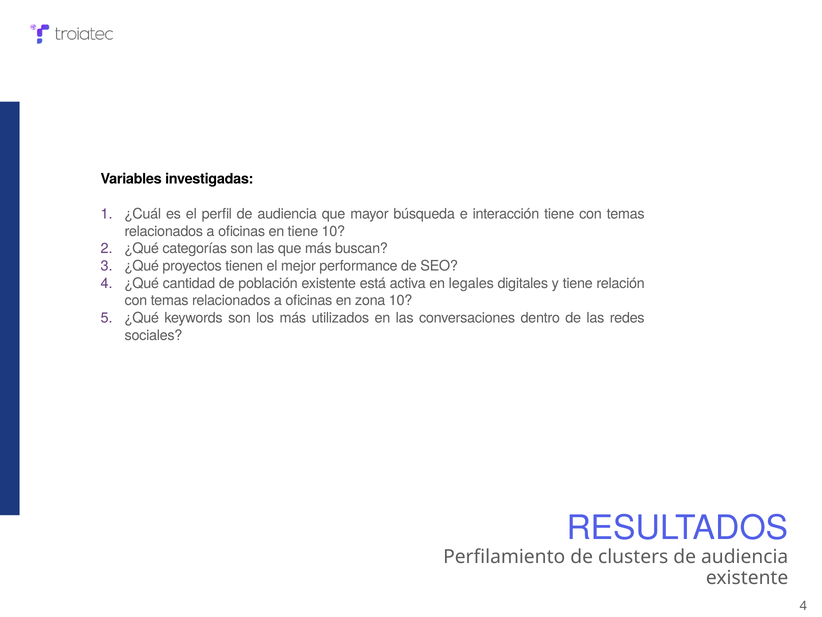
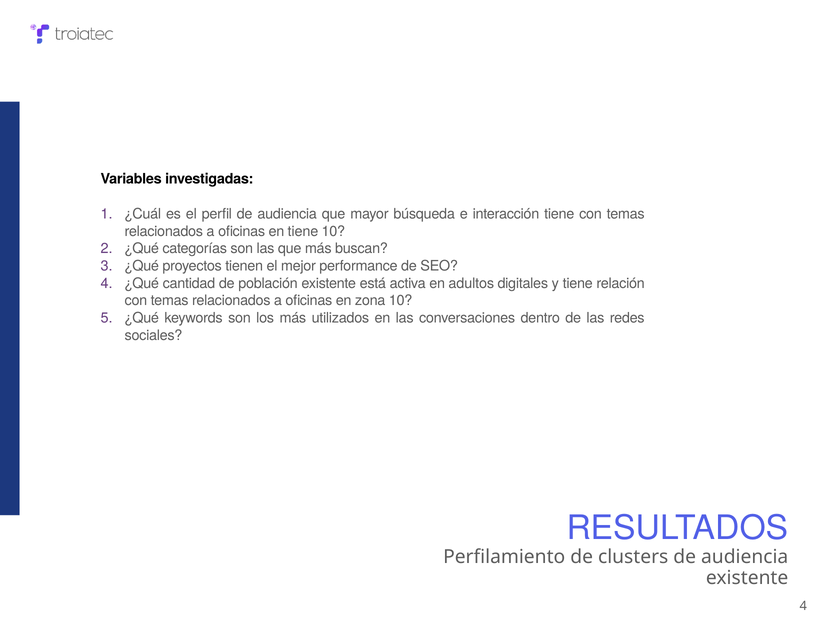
legales: legales -> adultos
